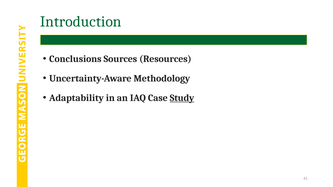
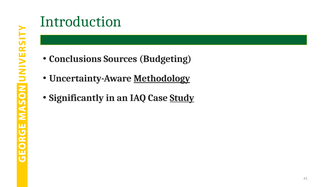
Resources: Resources -> Budgeting
Methodology underline: none -> present
Adaptability: Adaptability -> Significantly
